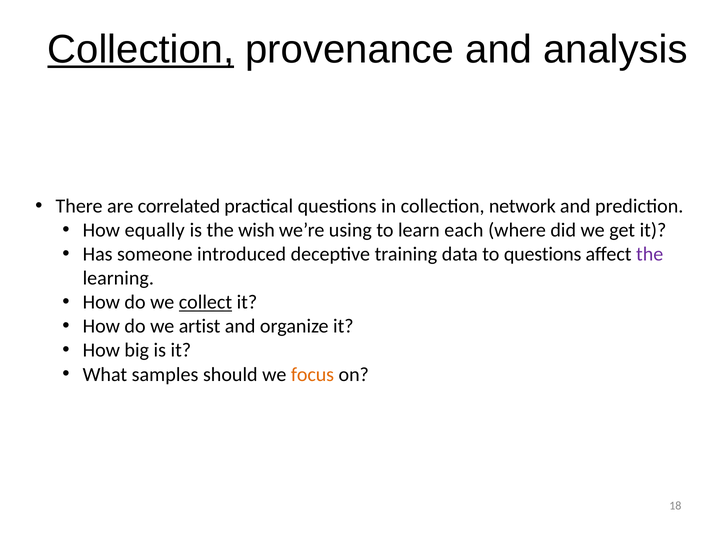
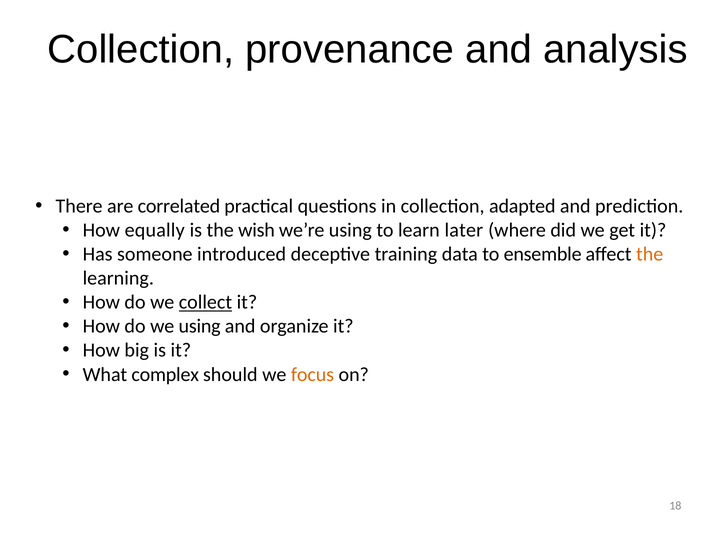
Collection at (141, 50) underline: present -> none
network: network -> adapted
each: each -> later
to questions: questions -> ensemble
the at (650, 255) colour: purple -> orange
we artist: artist -> using
samples: samples -> complex
